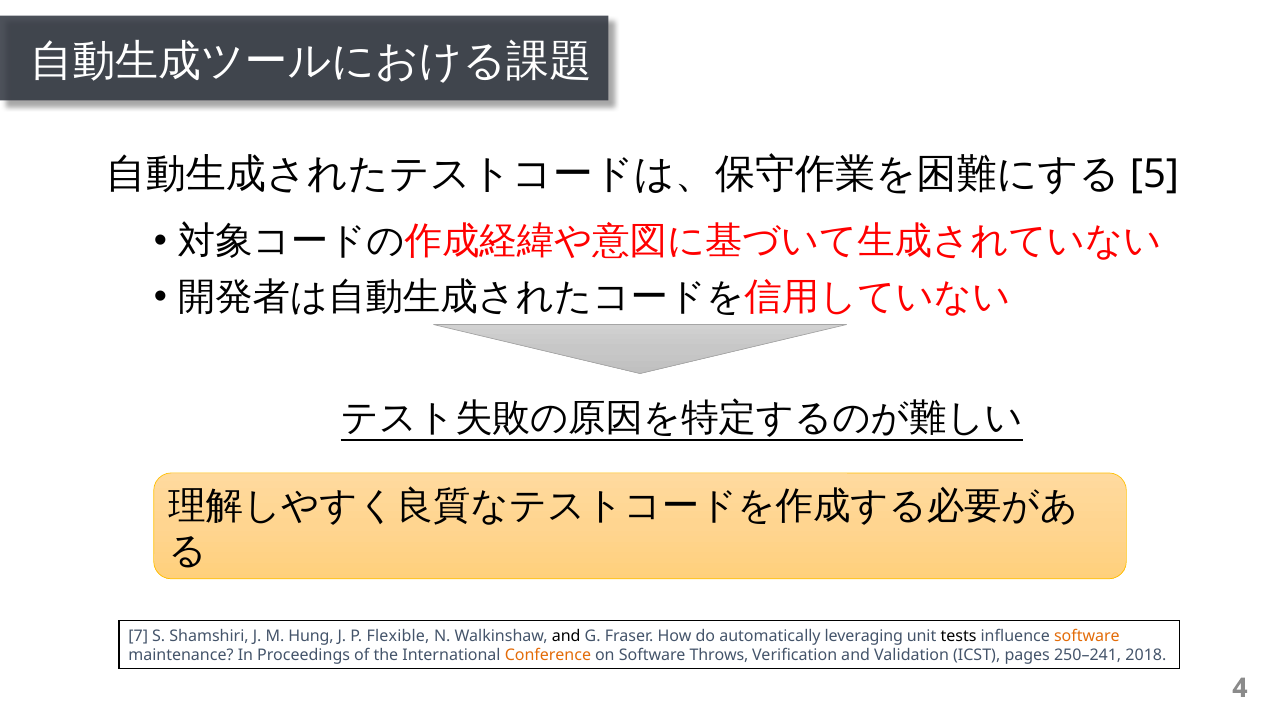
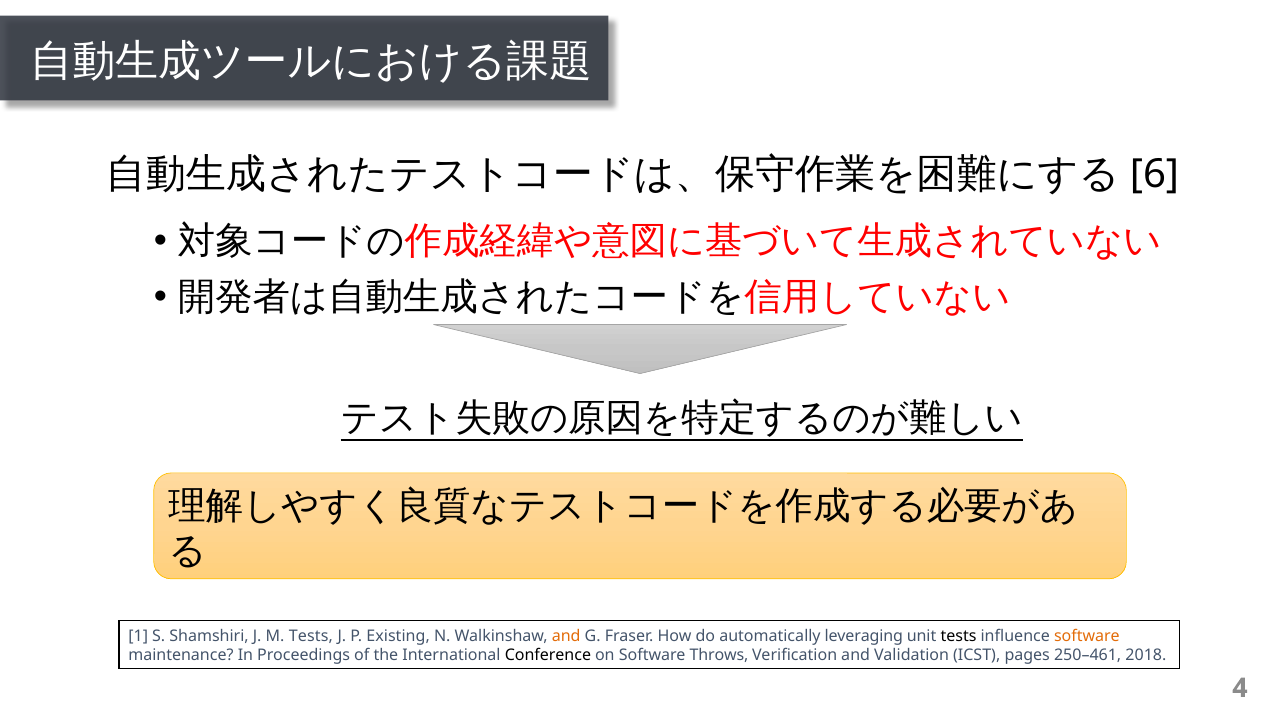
5: 5 -> 6
7: 7 -> 1
M Hung: Hung -> Tests
Flexible: Flexible -> Existing
and at (566, 636) colour: black -> orange
Conference colour: orange -> black
250–241: 250–241 -> 250–461
